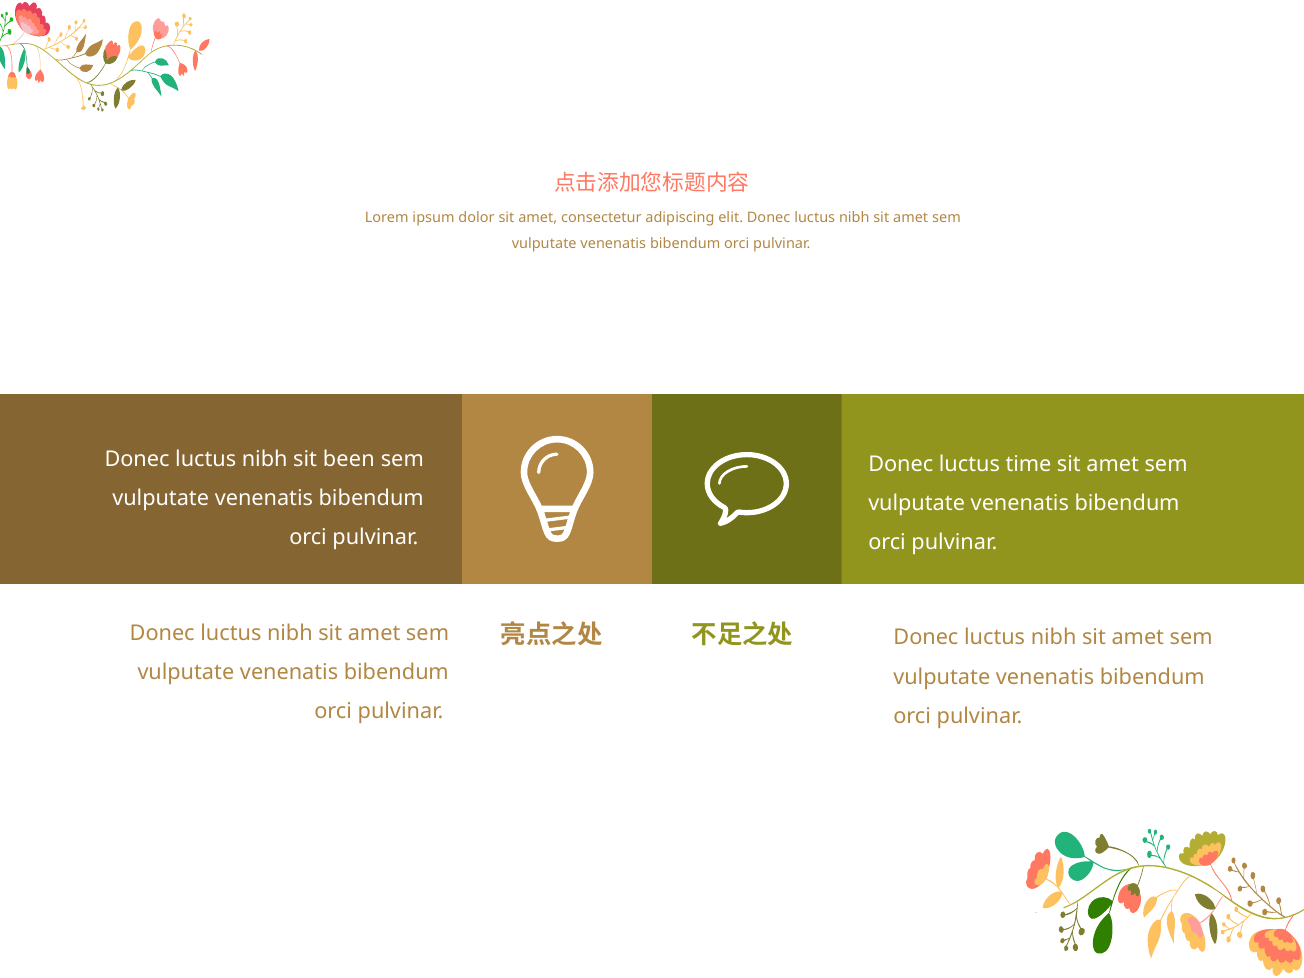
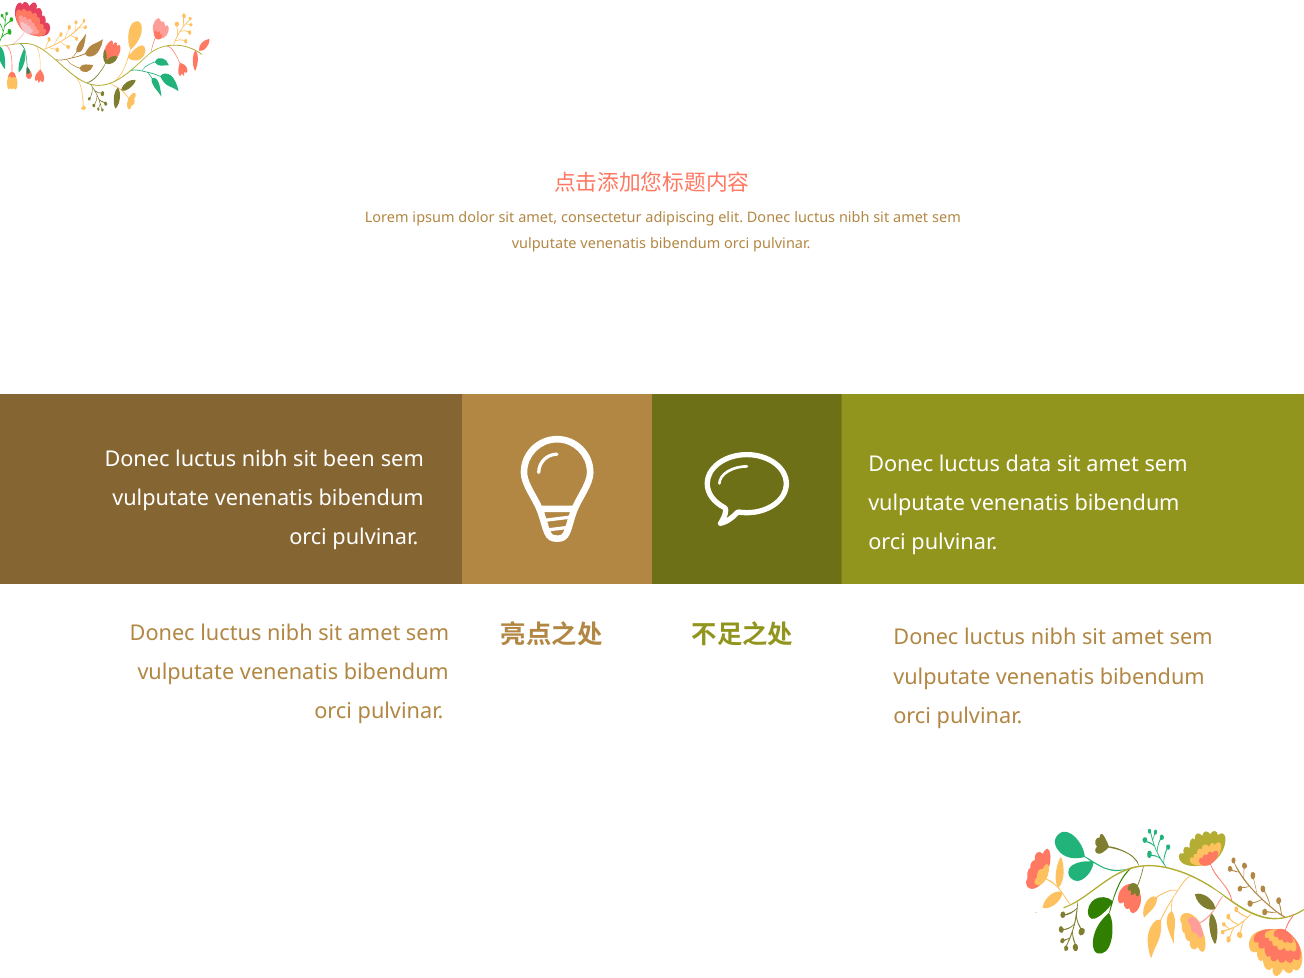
time: time -> data
